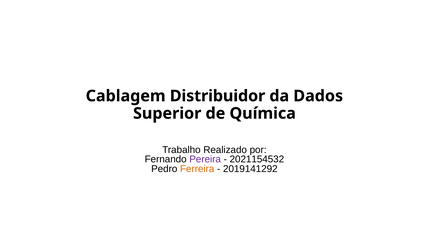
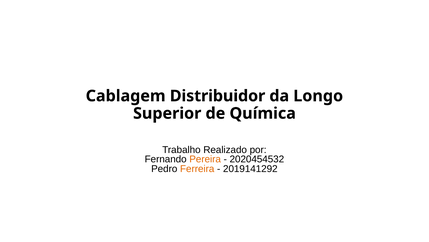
Dados: Dados -> Longo
Pereira colour: purple -> orange
2021154532: 2021154532 -> 2020454532
